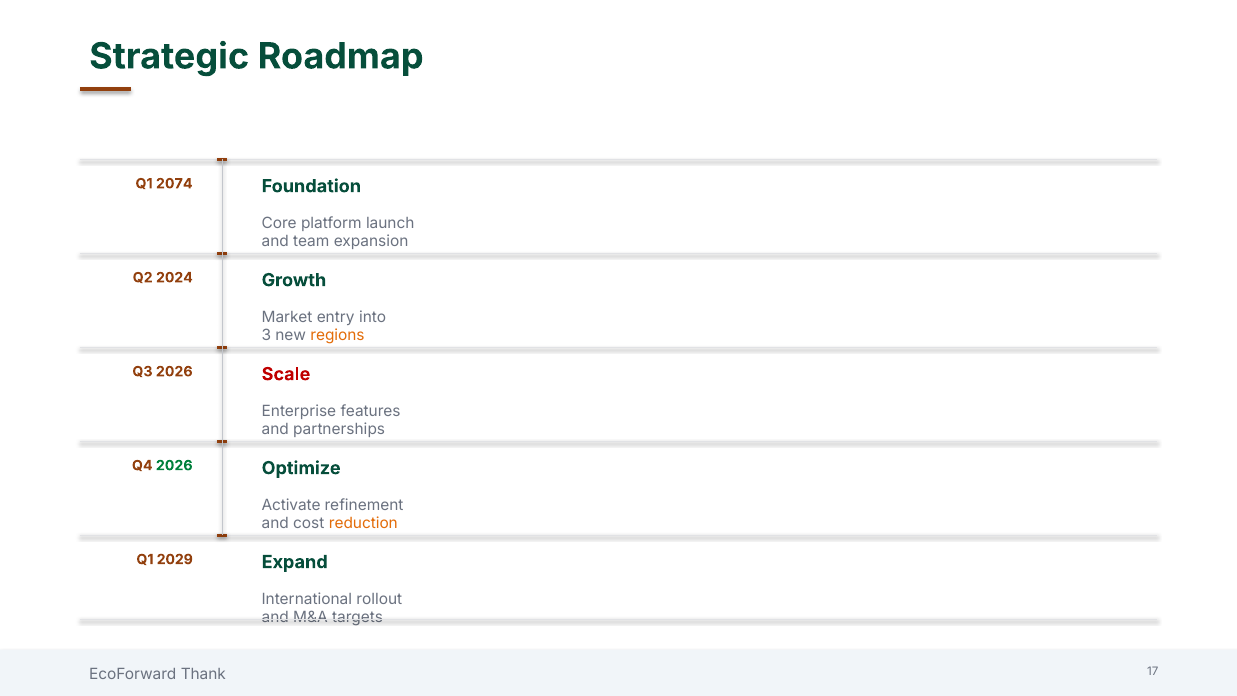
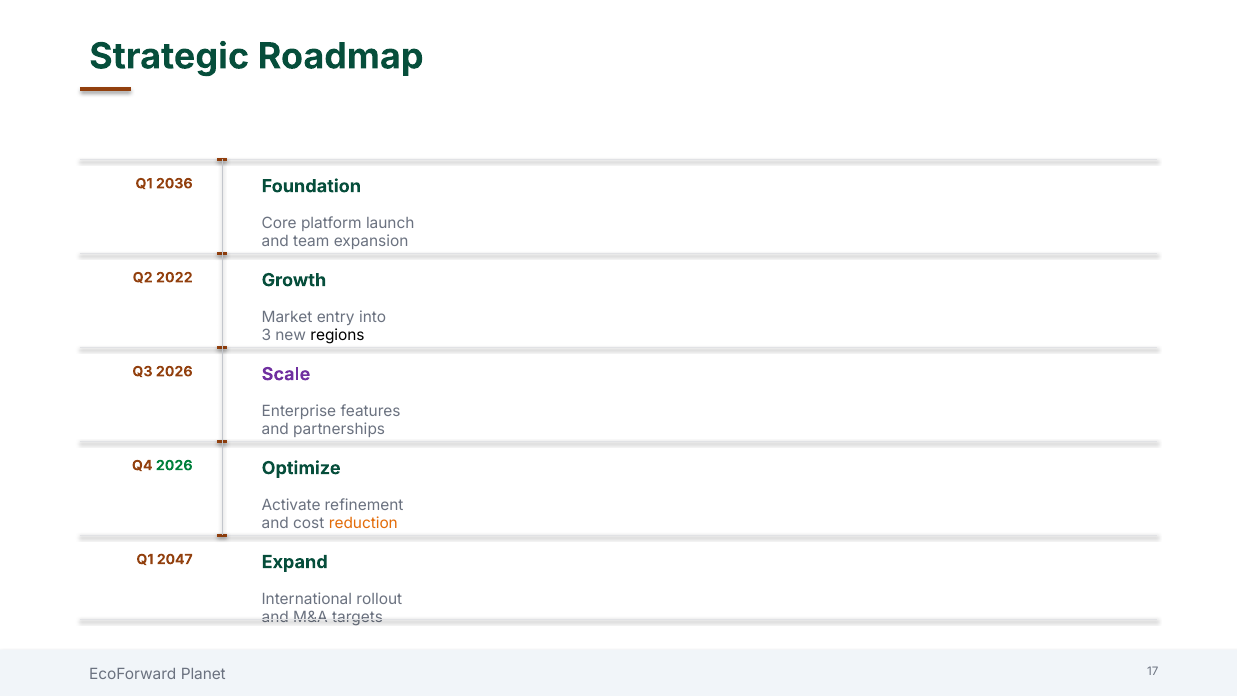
2074: 2074 -> 2036
2024: 2024 -> 2022
regions colour: orange -> black
Scale colour: red -> purple
2029: 2029 -> 2047
Thank: Thank -> Planet
